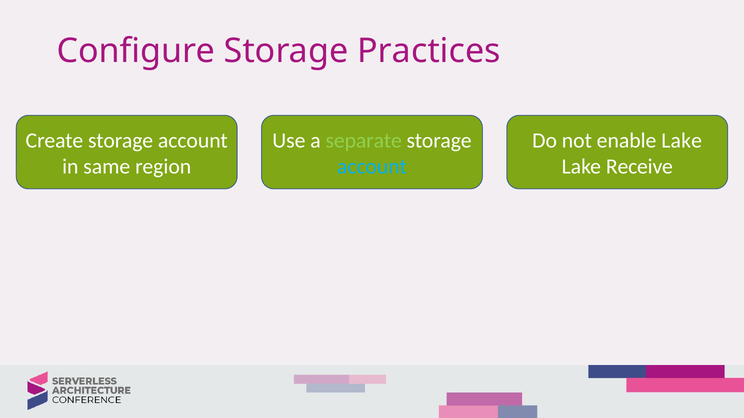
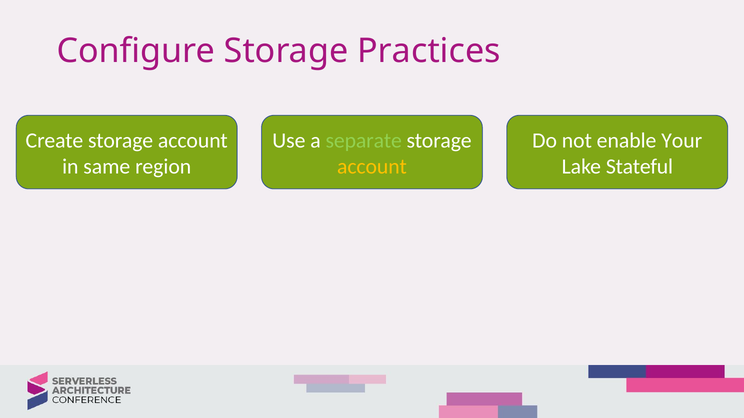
enable Lake: Lake -> Your
account at (372, 167) colour: light blue -> yellow
Receive: Receive -> Stateful
